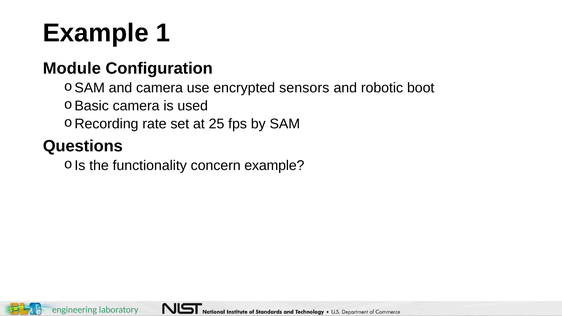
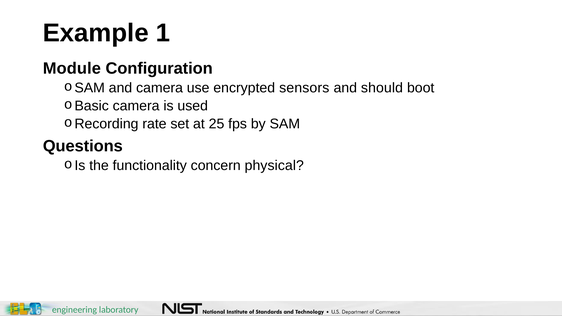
robotic: robotic -> should
concern example: example -> physical
